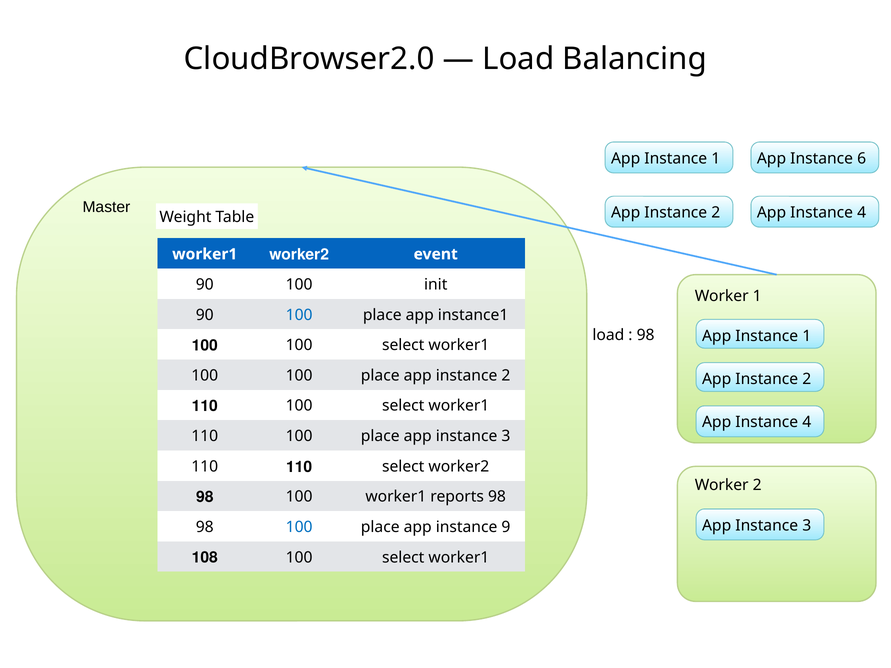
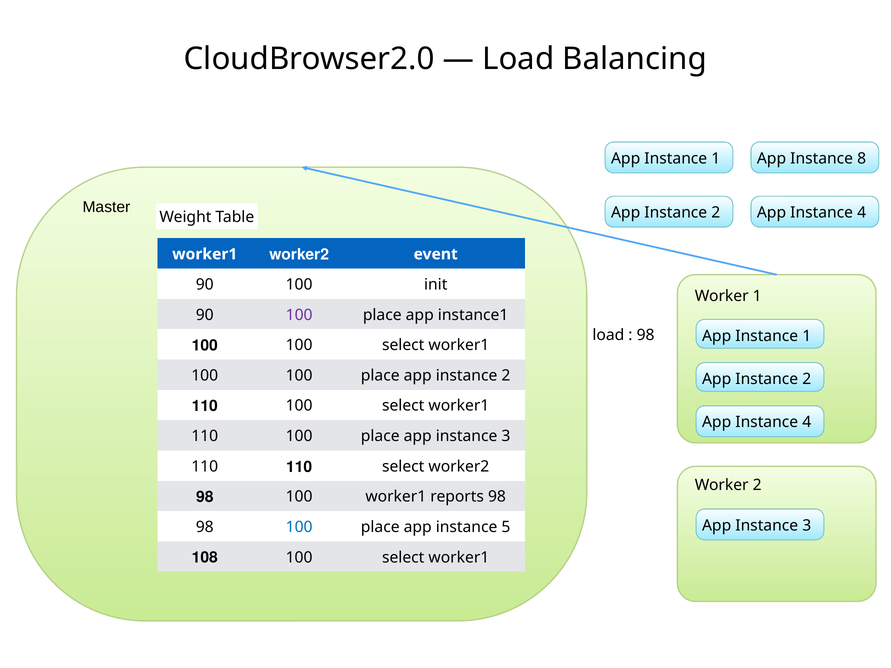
6: 6 -> 8
100 at (299, 315) colour: blue -> purple
9: 9 -> 5
